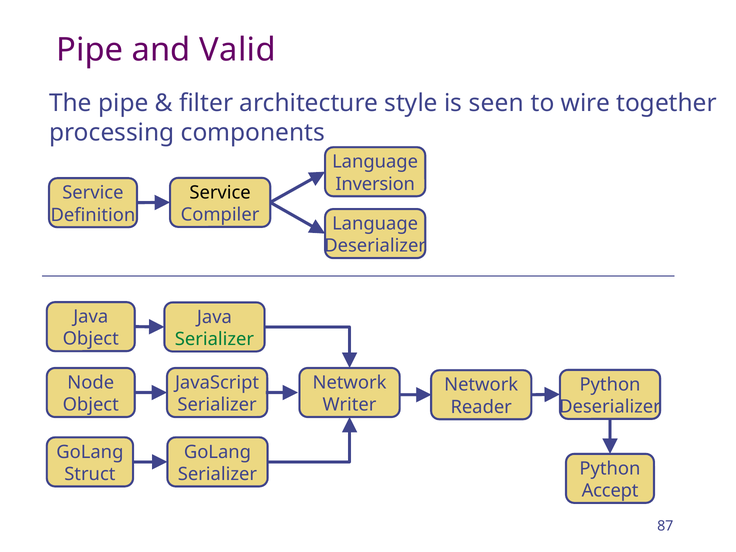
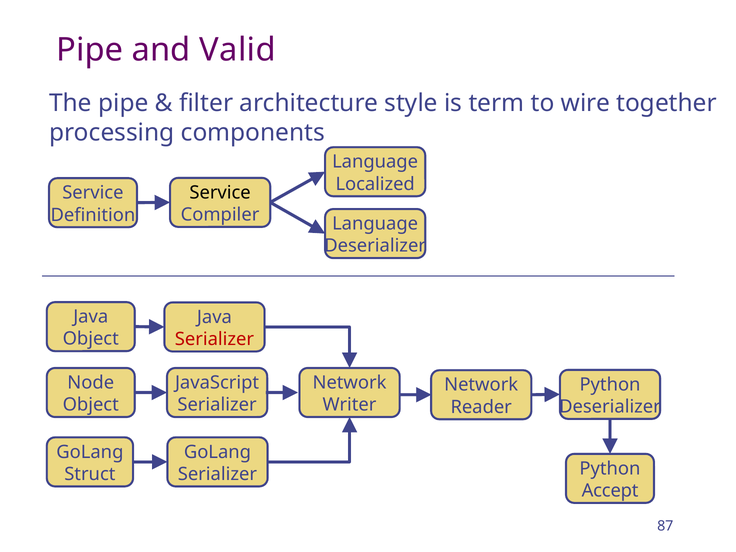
seen: seen -> term
Inversion: Inversion -> Localized
Serializer at (214, 339) colour: green -> red
